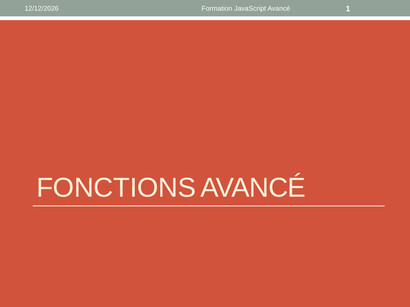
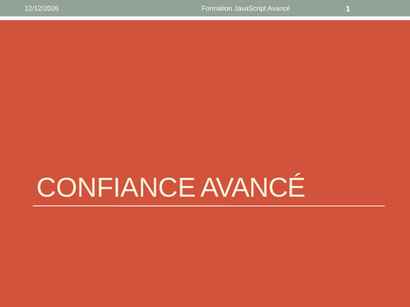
FONCTIONS: FONCTIONS -> CONFIANCE
